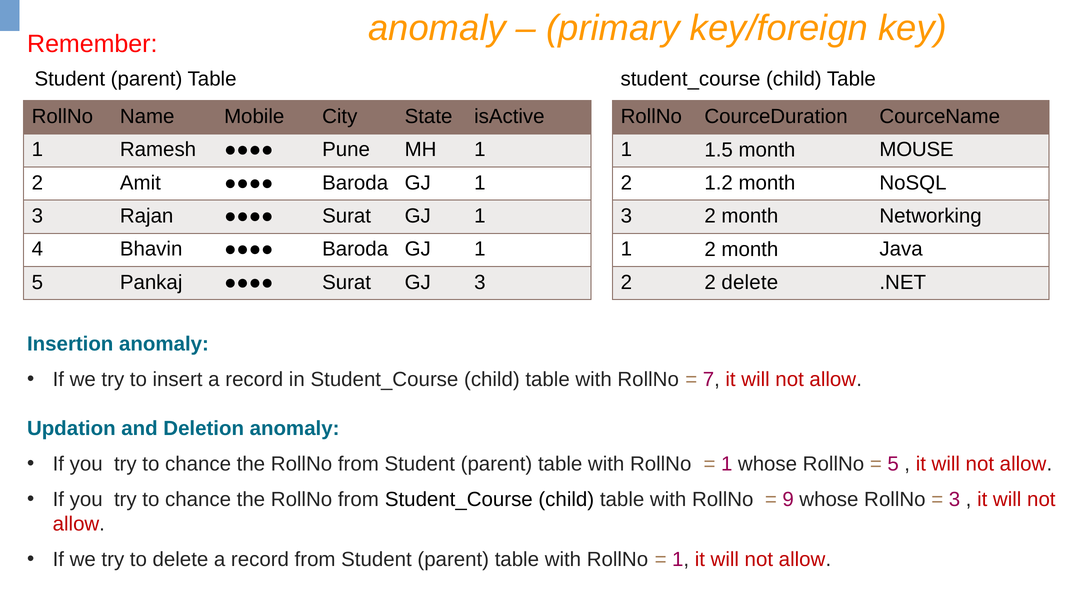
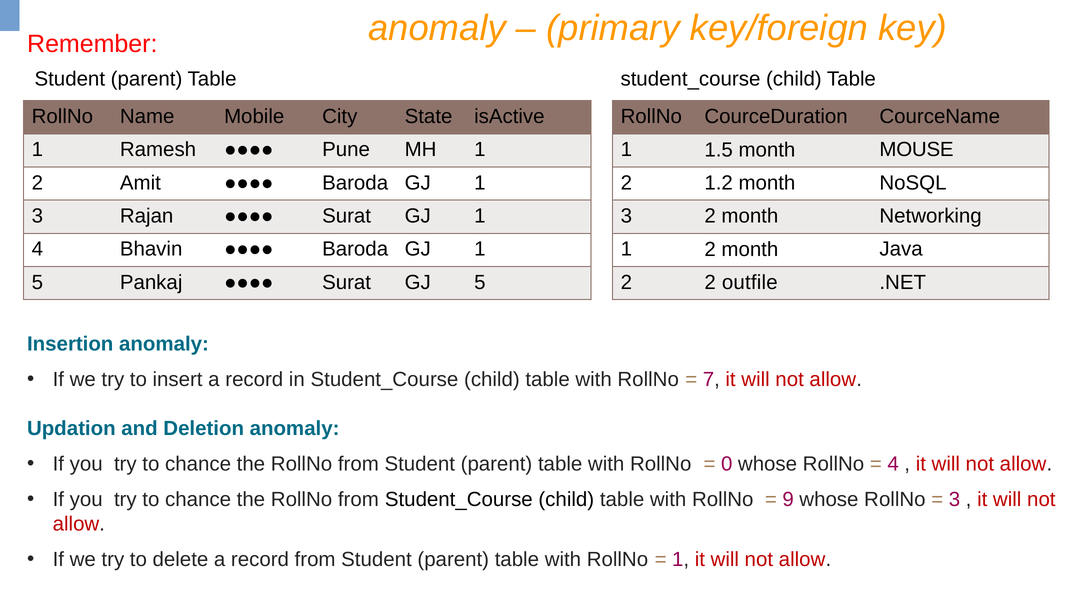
GJ 3: 3 -> 5
2 delete: delete -> outfile
1 at (727, 464): 1 -> 0
5 at (893, 464): 5 -> 4
